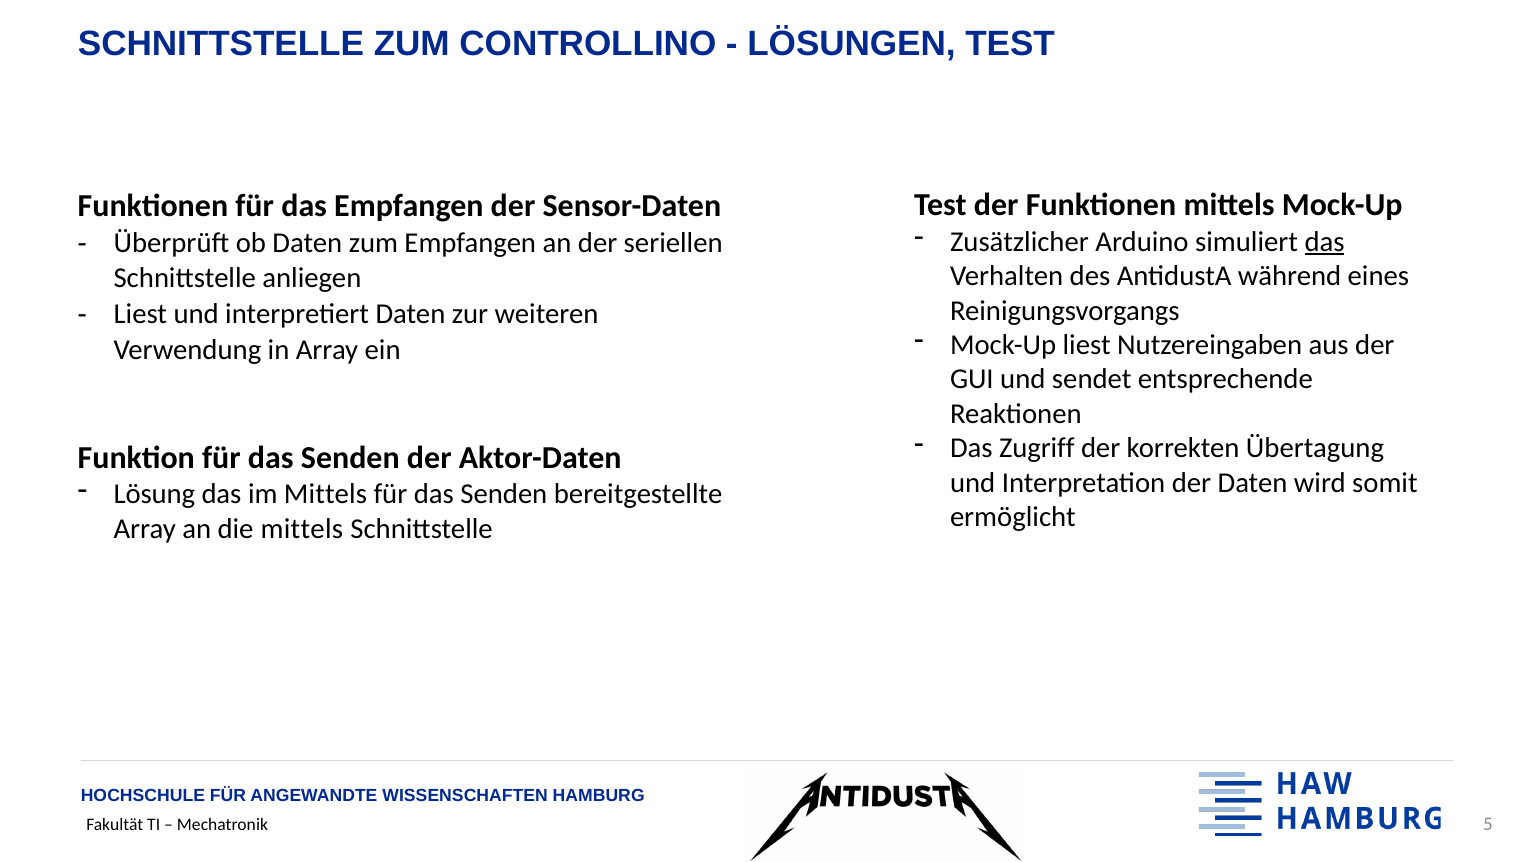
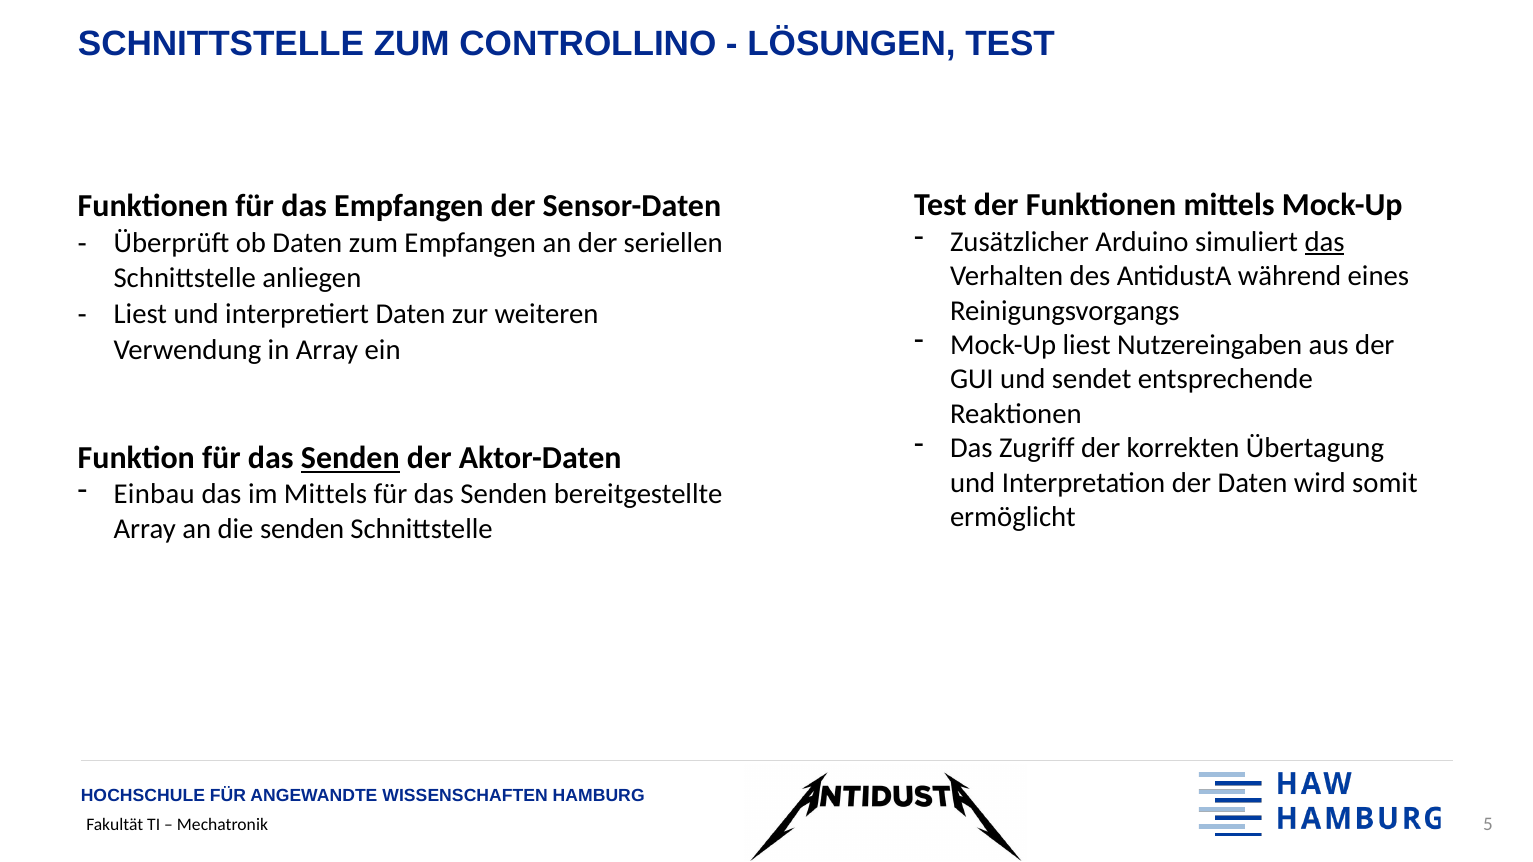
Senden at (350, 458) underline: none -> present
Lösung: Lösung -> Einbau
die mittels: mittels -> senden
